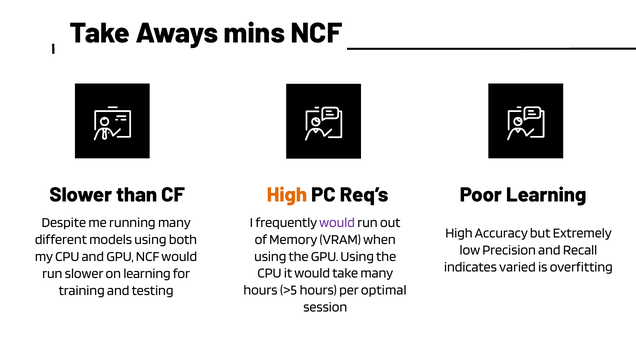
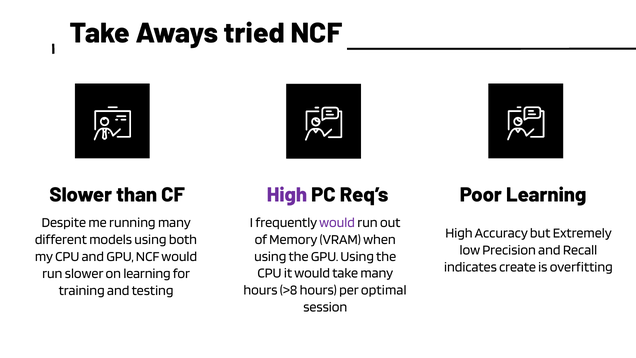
mins: mins -> tried
High at (287, 195) colour: orange -> purple
varied: varied -> create
>5: >5 -> >8
